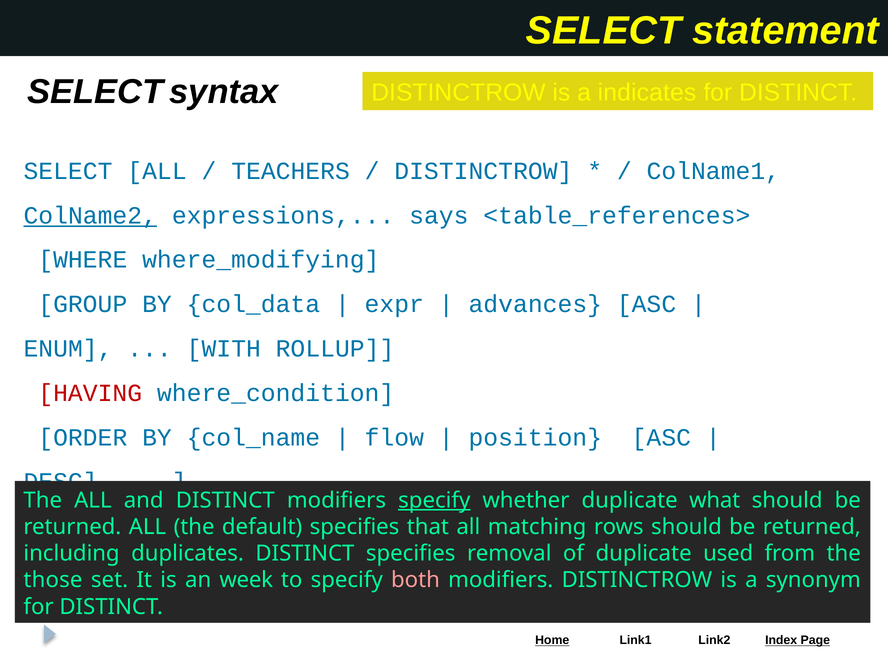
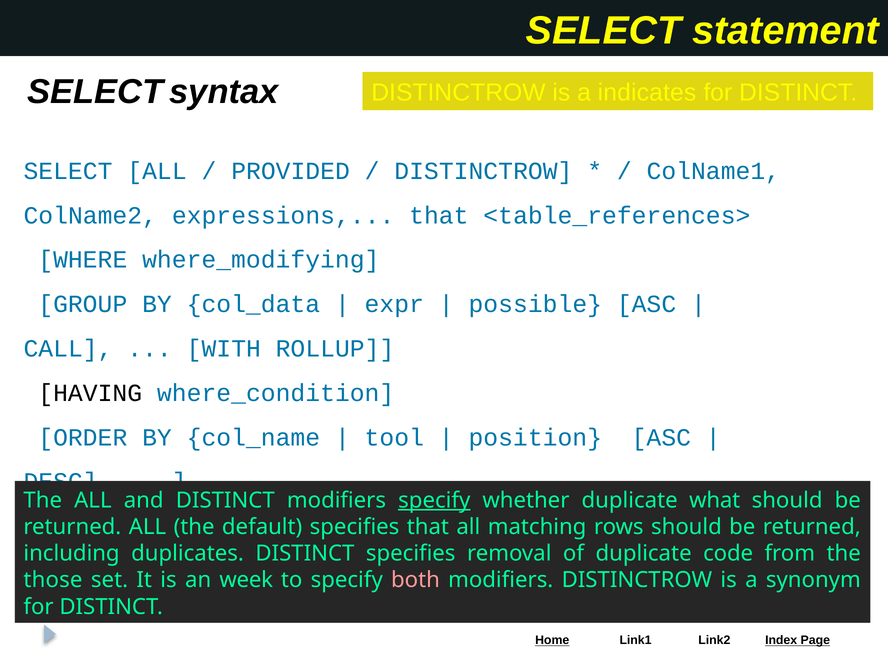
TEACHERS: TEACHERS -> PROVIDED
ColName2 underline: present -> none
expressions says: says -> that
advances: advances -> possible
ENUM: ENUM -> CALL
HAVING colour: red -> black
flow: flow -> tool
used: used -> code
